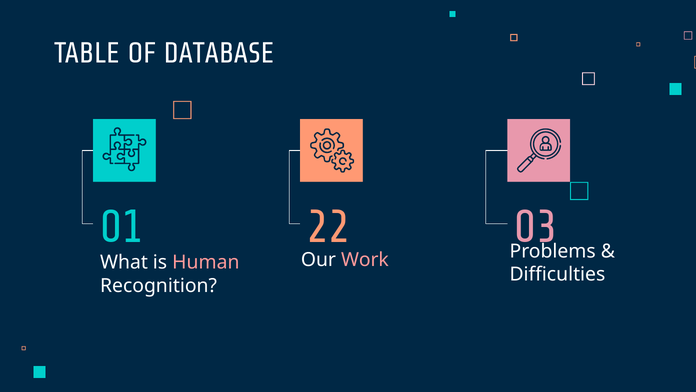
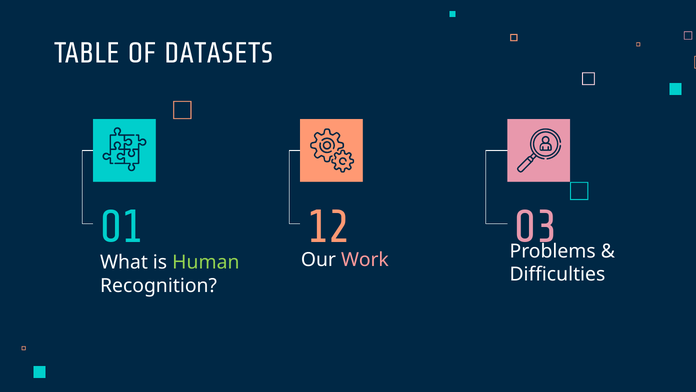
DATABASE: DATABASE -> DATASETS
22: 22 -> 12
Human colour: pink -> light green
